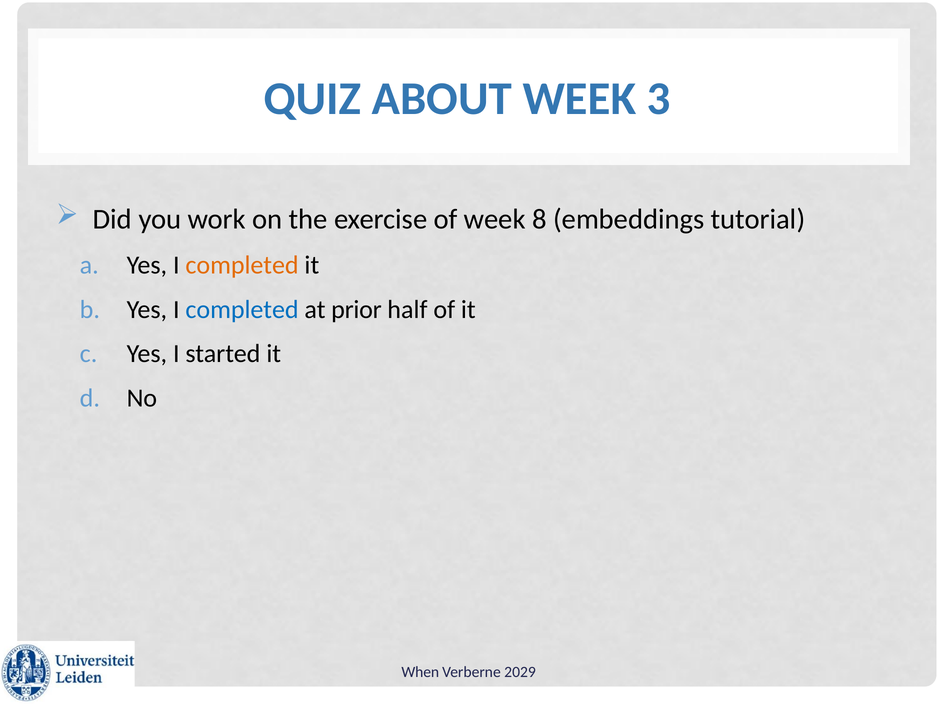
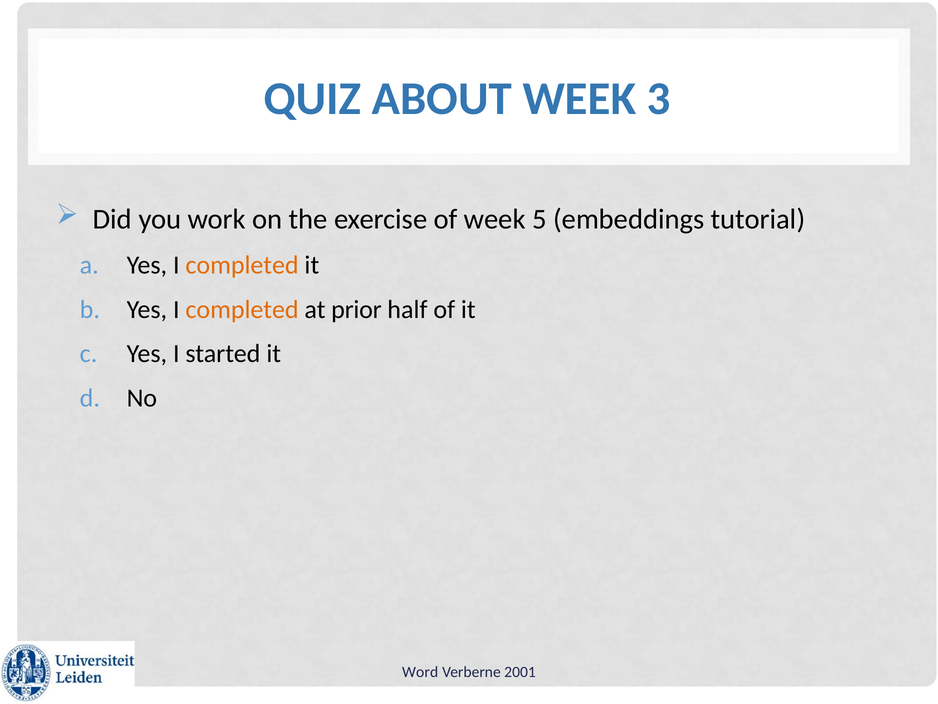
8: 8 -> 5
completed at (242, 309) colour: blue -> orange
When: When -> Word
2029: 2029 -> 2001
